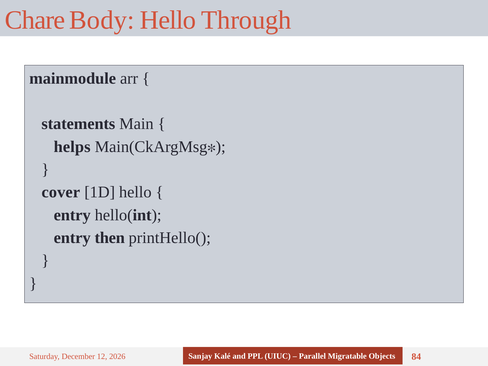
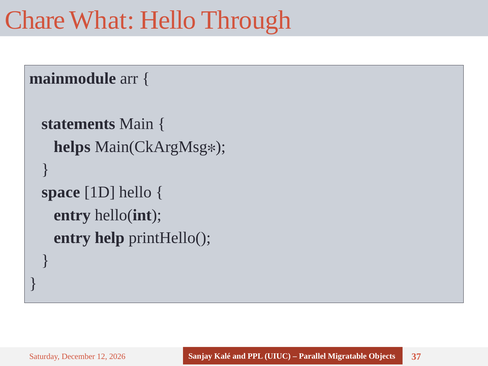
Body: Body -> What
cover: cover -> space
then: then -> help
84: 84 -> 37
